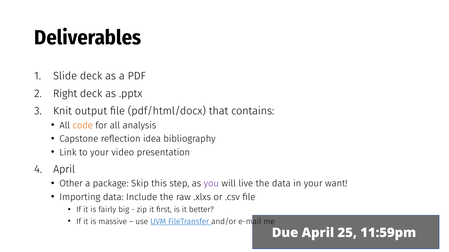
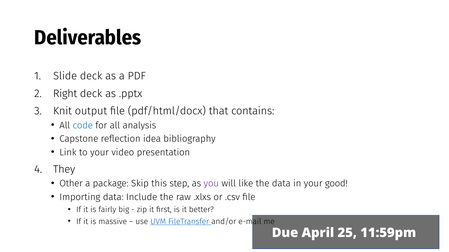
code colour: orange -> blue
April at (64, 170): April -> They
live: live -> like
want: want -> good
